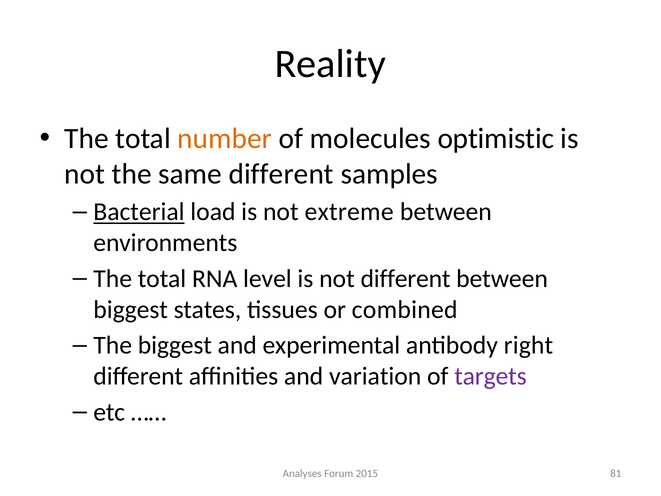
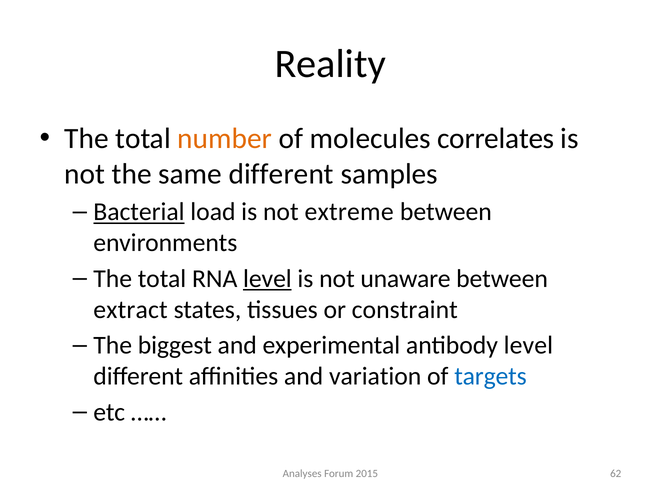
optimistic: optimistic -> correlates
level at (267, 279) underline: none -> present
not different: different -> unaware
biggest at (131, 309): biggest -> extract
combined: combined -> constraint
antibody right: right -> level
targets colour: purple -> blue
81: 81 -> 62
